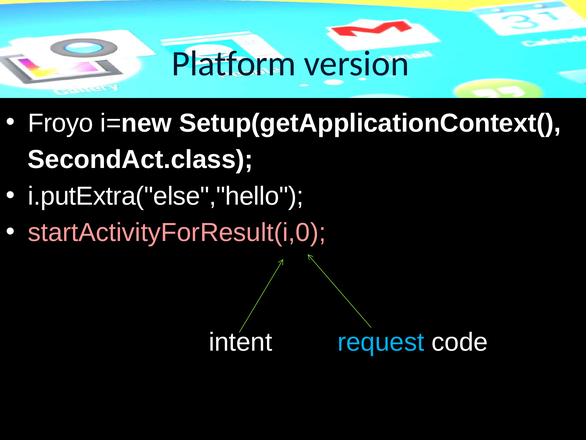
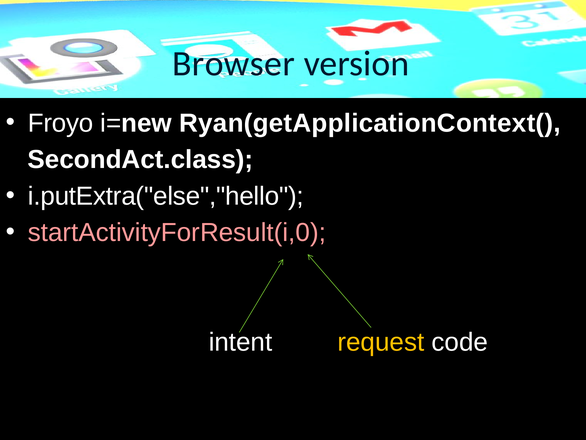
Platform: Platform -> Browser
Setup(getApplicationContext(: Setup(getApplicationContext( -> Ryan(getApplicationContext(
request colour: light blue -> yellow
